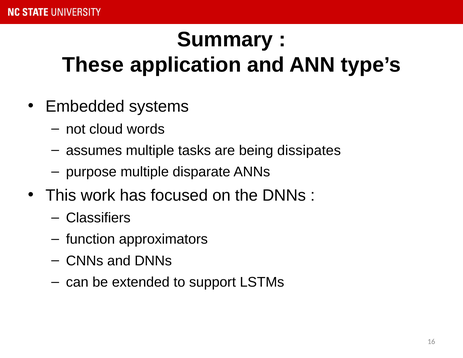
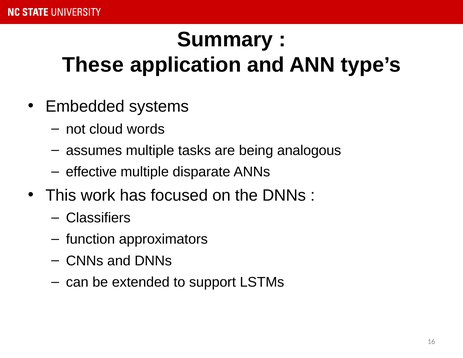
dissipates: dissipates -> analogous
purpose: purpose -> effective
